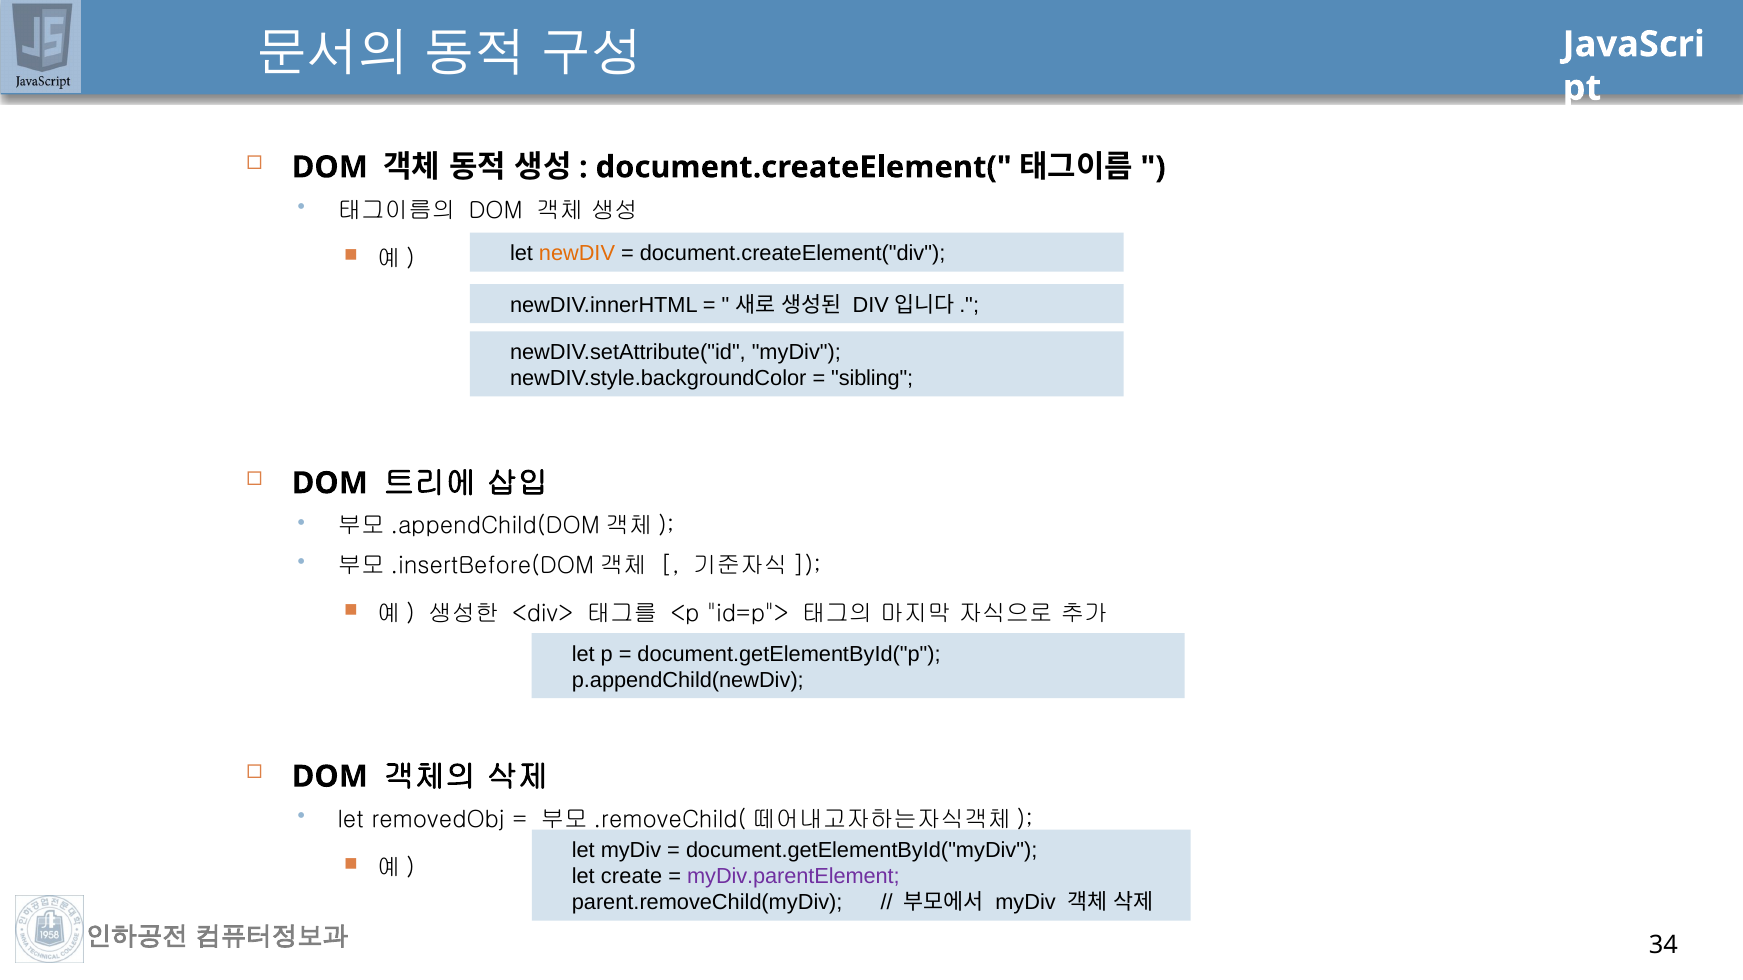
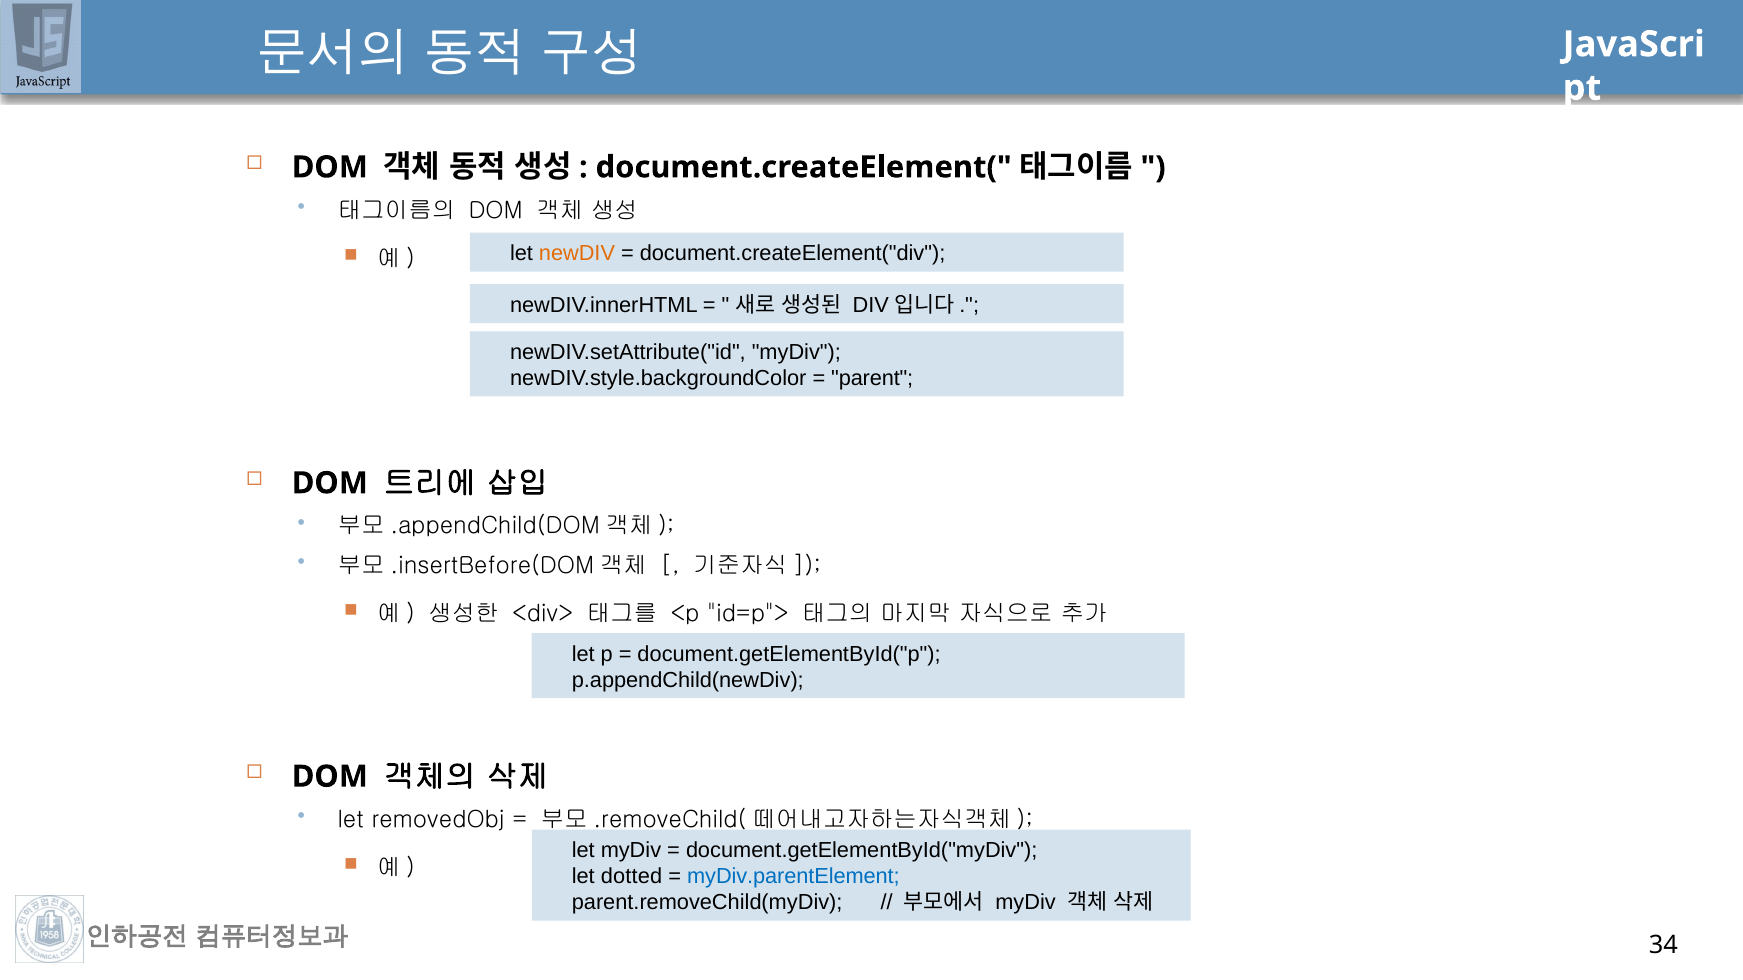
sibling: sibling -> parent
create: create -> dotted
myDiv.parentElement colour: purple -> blue
